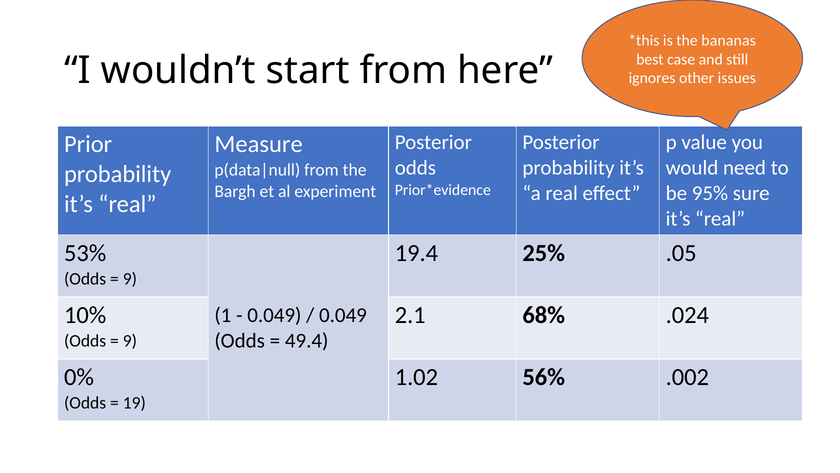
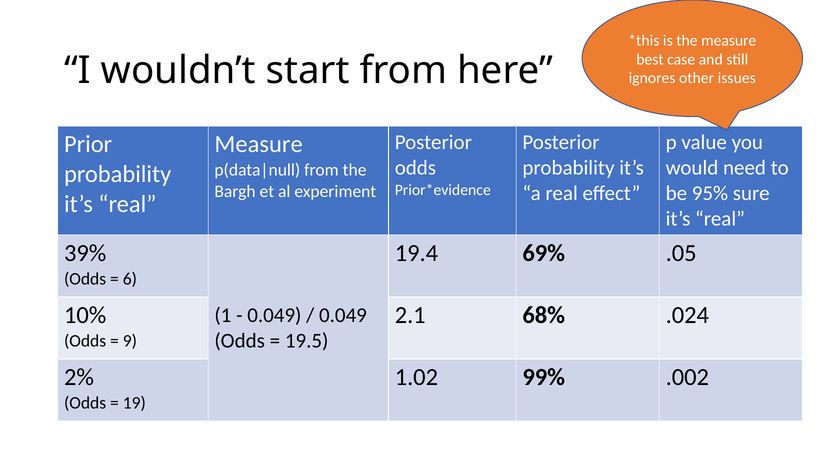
the bananas: bananas -> measure
53%: 53% -> 39%
25%: 25% -> 69%
9 at (130, 279): 9 -> 6
49.4: 49.4 -> 19.5
0%: 0% -> 2%
56%: 56% -> 99%
